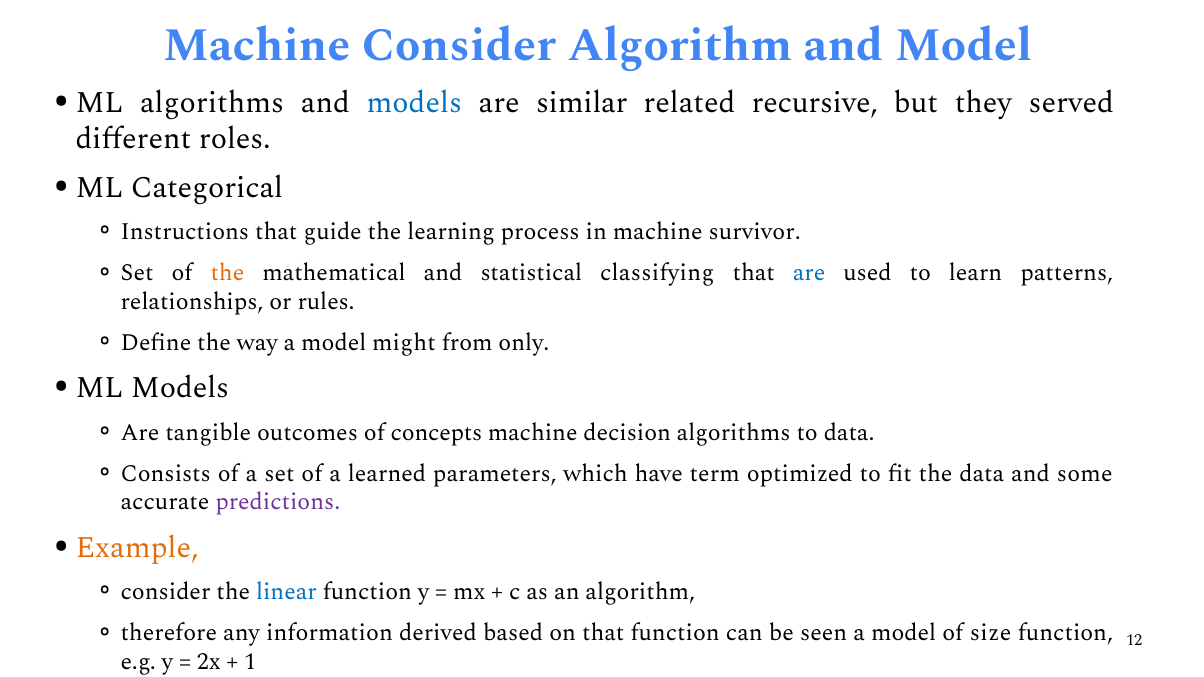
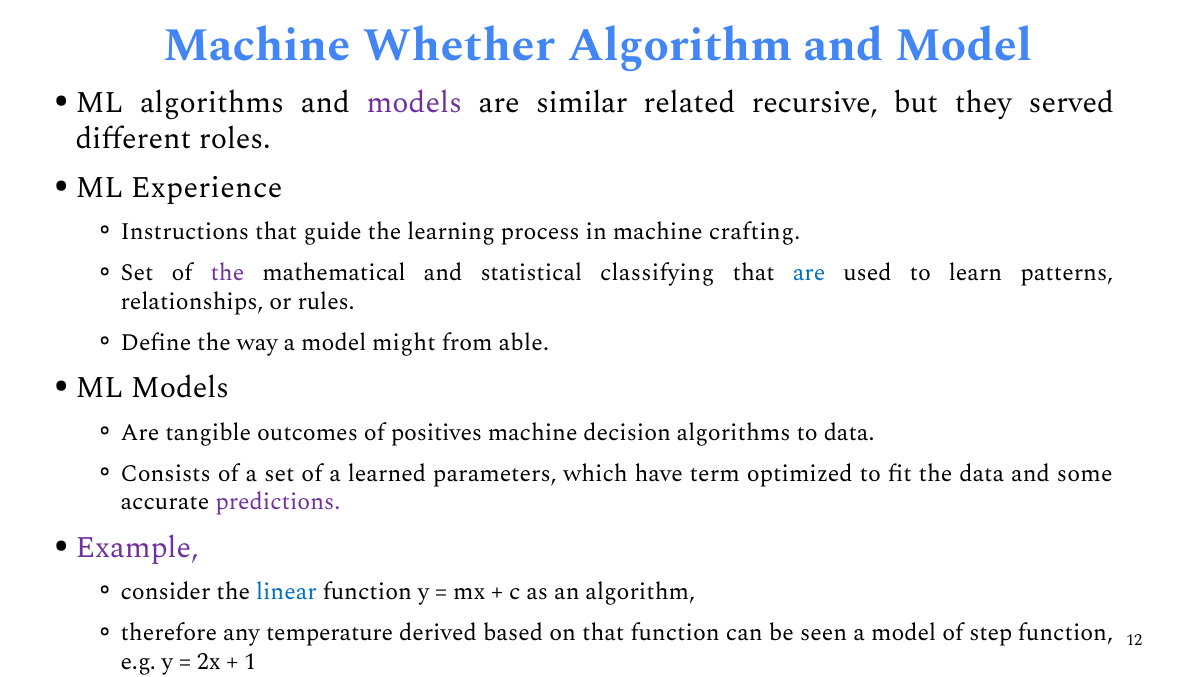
Machine Consider: Consider -> Whether
models at (414, 102) colour: blue -> purple
Categorical: Categorical -> Experience
survivor: survivor -> crafting
the at (227, 273) colour: orange -> purple
only: only -> able
concepts: concepts -> positives
Example colour: orange -> purple
information: information -> temperature
size: size -> step
